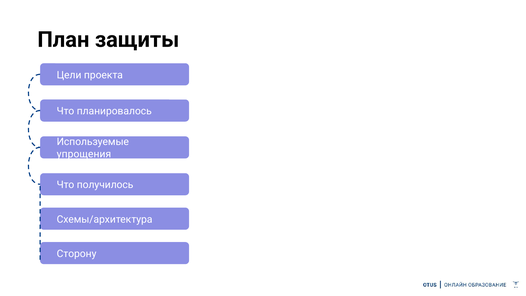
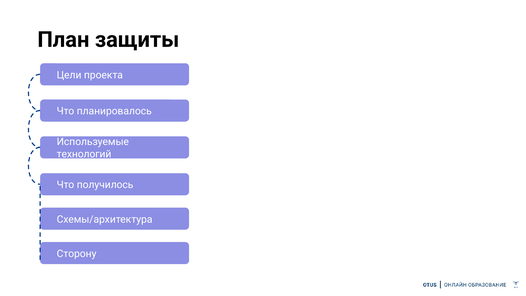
упрощения: упрощения -> технологий
